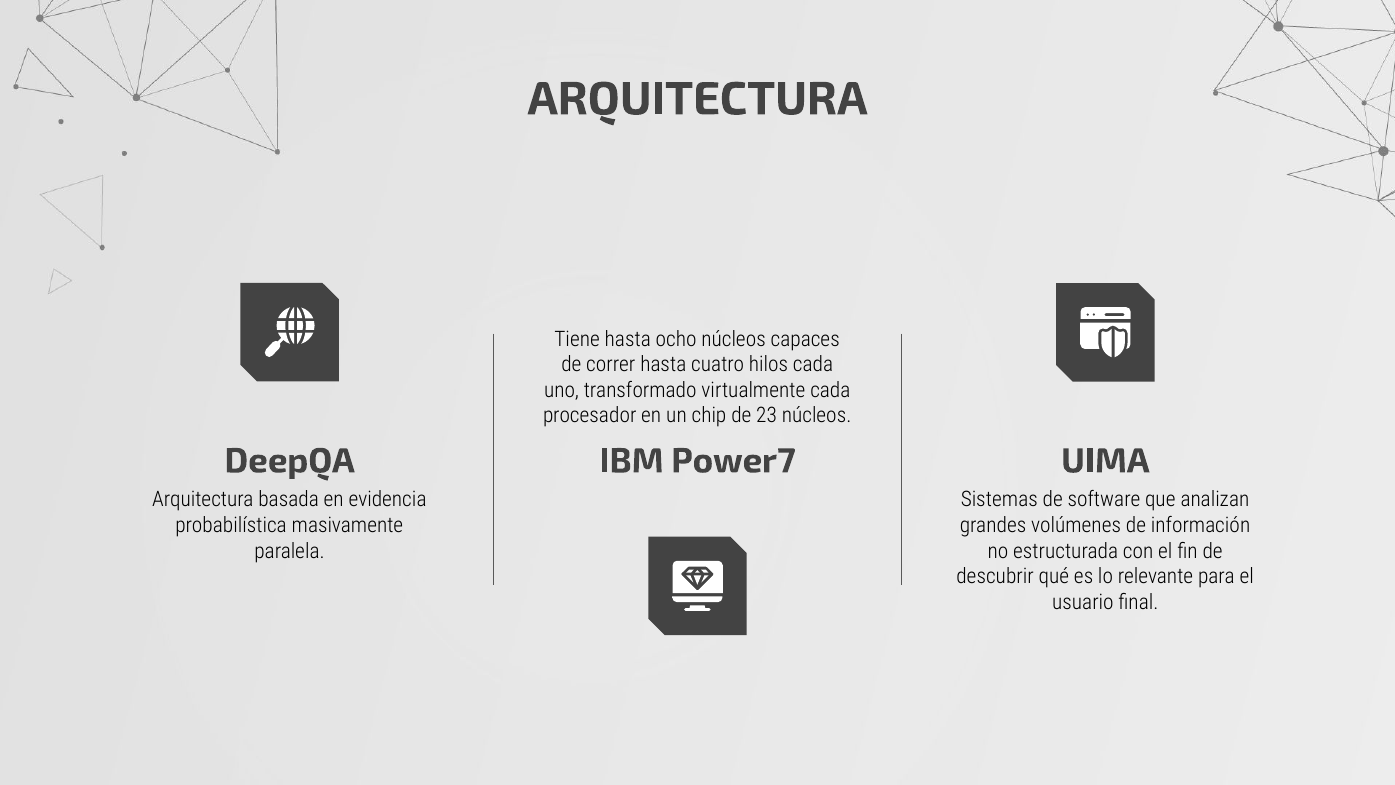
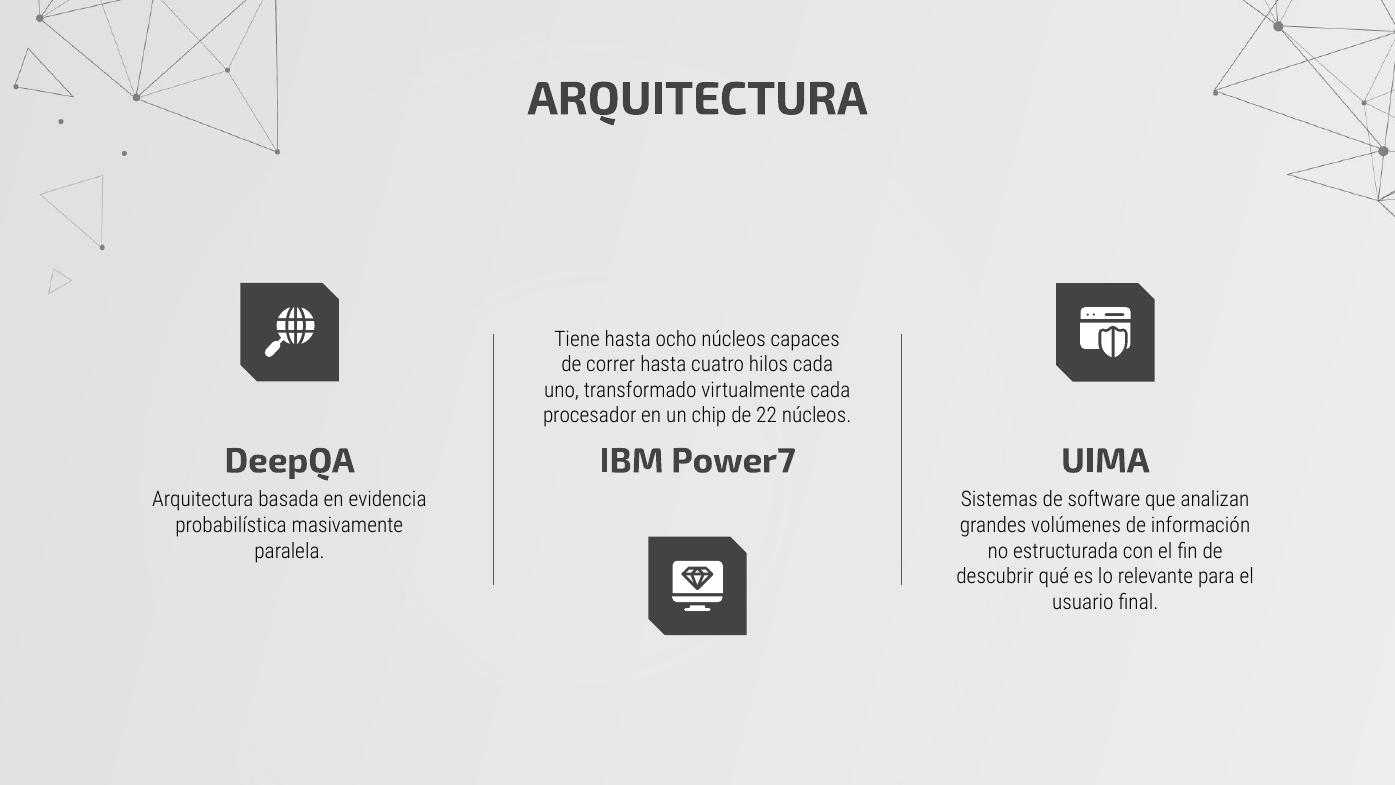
23: 23 -> 22
